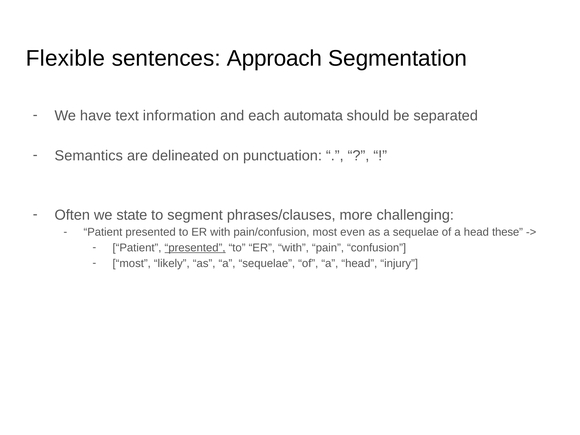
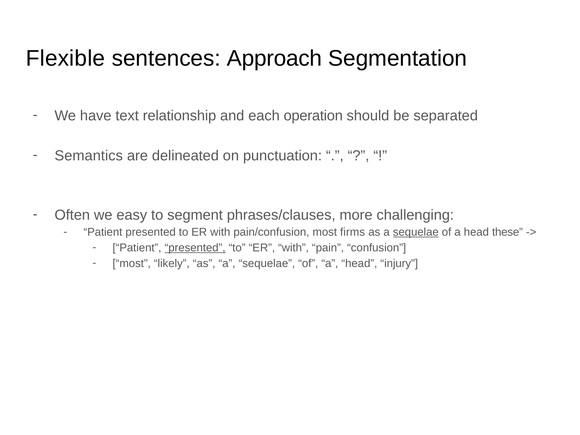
information: information -> relationship
automata: automata -> operation
state: state -> easy
even: even -> firms
sequelae at (416, 232) underline: none -> present
